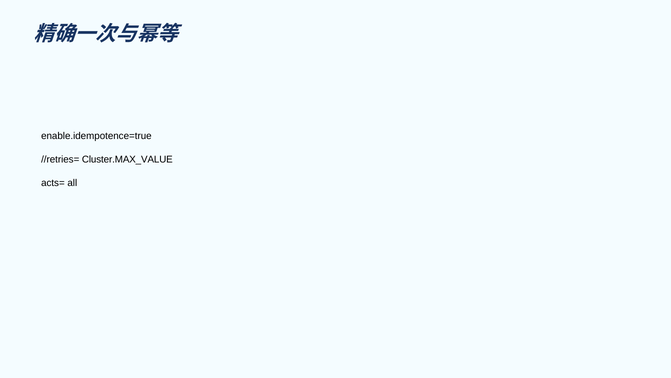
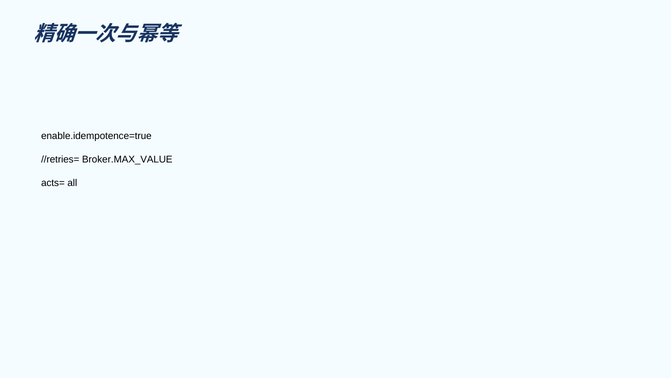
Cluster.MAX_VALUE: Cluster.MAX_VALUE -> Broker.MAX_VALUE
